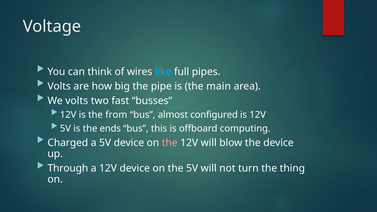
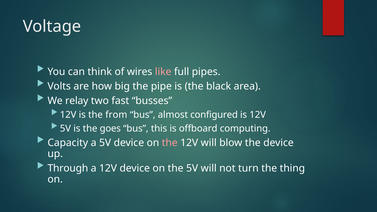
like colour: light blue -> pink
main: main -> black
We volts: volts -> relay
ends: ends -> goes
Charged: Charged -> Capacity
